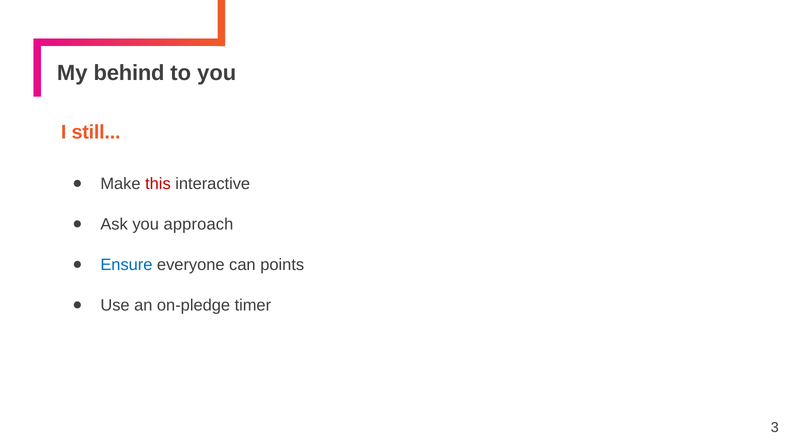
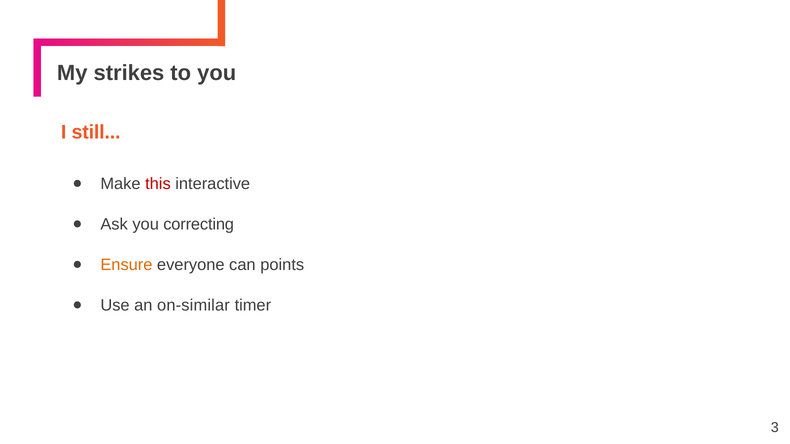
behind: behind -> strikes
approach: approach -> correcting
Ensure colour: blue -> orange
on-pledge: on-pledge -> on-similar
